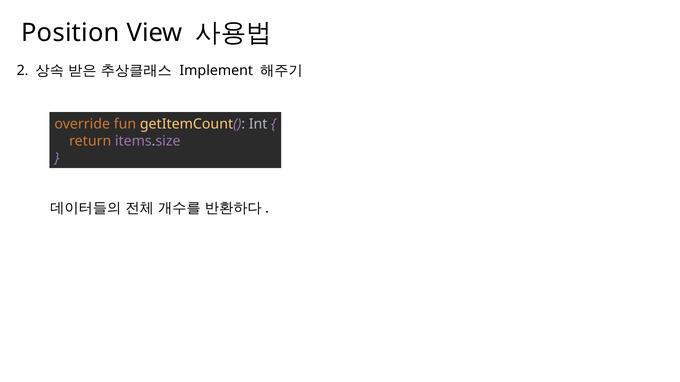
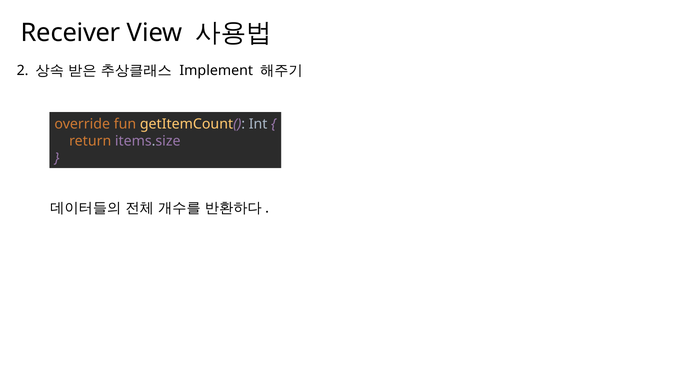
Position: Position -> Receiver
